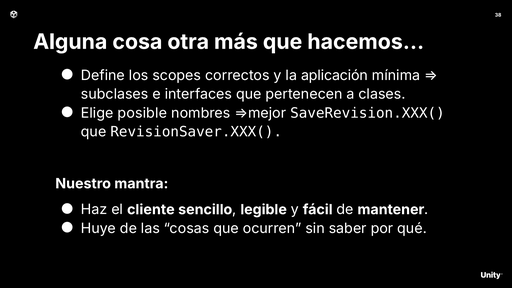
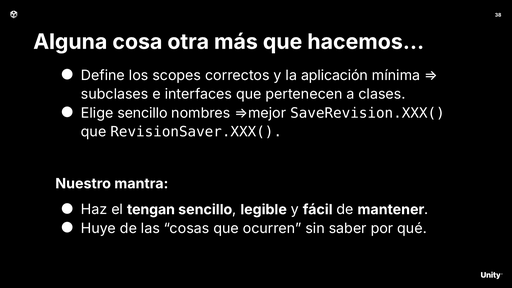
Elige posible: posible -> sencillo
cliente: cliente -> tengan
